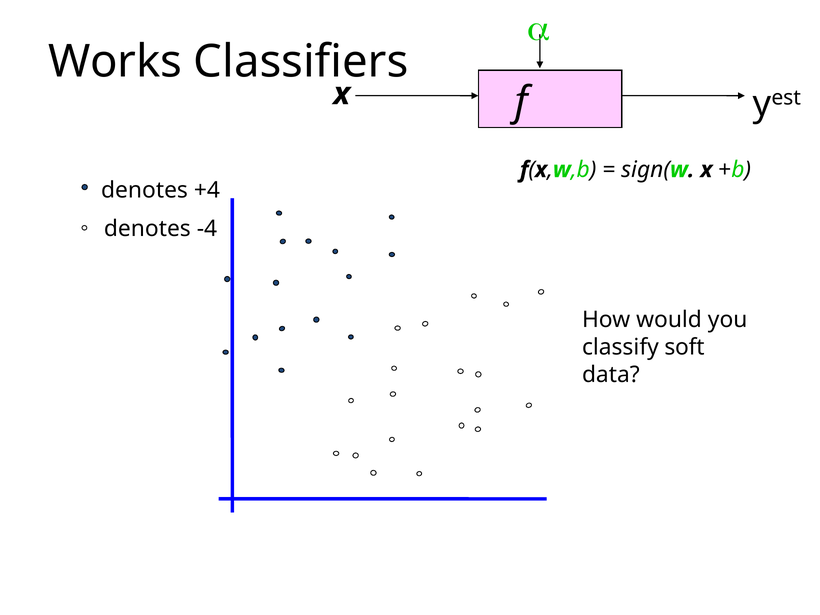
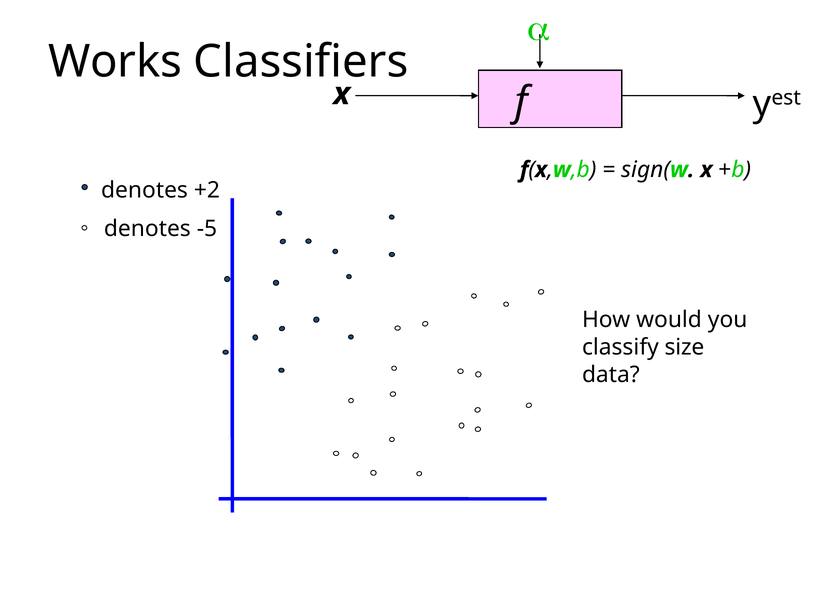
+4: +4 -> +2
-4: -4 -> -5
soft: soft -> size
